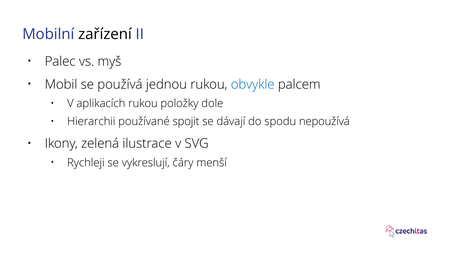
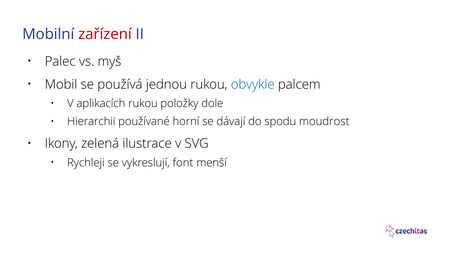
zařízení colour: black -> red
spojit: spojit -> horní
nepoužívá: nepoužívá -> moudrost
čáry: čáry -> font
